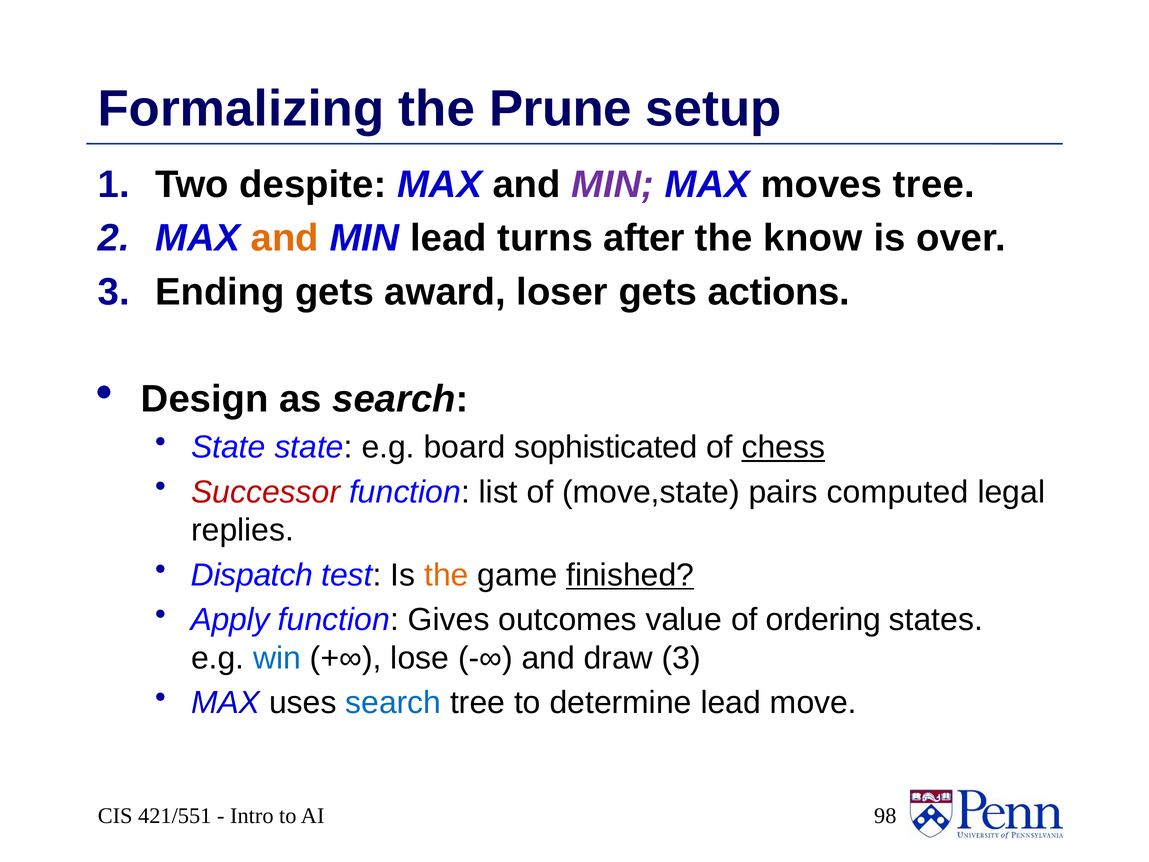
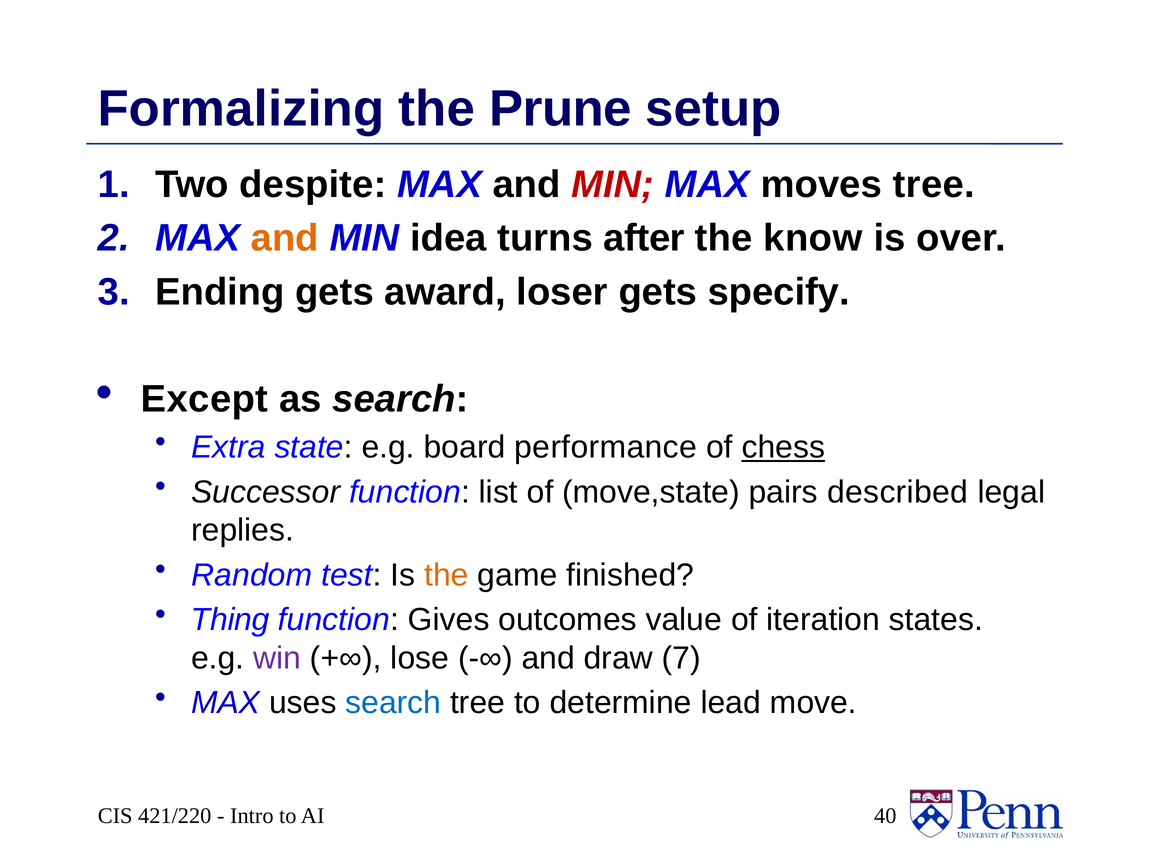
MIN at (613, 185) colour: purple -> red
MIN lead: lead -> idea
actions: actions -> specify
Design: Design -> Except
State at (228, 447): State -> Extra
sophisticated: sophisticated -> performance
Successor colour: red -> black
computed: computed -> described
Dispatch: Dispatch -> Random
finished underline: present -> none
Apply: Apply -> Thing
ordering: ordering -> iteration
win colour: blue -> purple
draw 3: 3 -> 7
421/551: 421/551 -> 421/220
98: 98 -> 40
